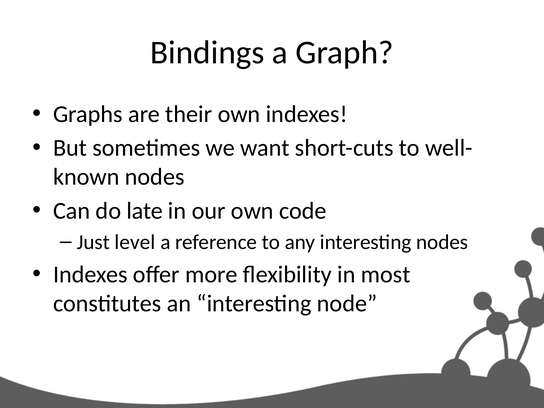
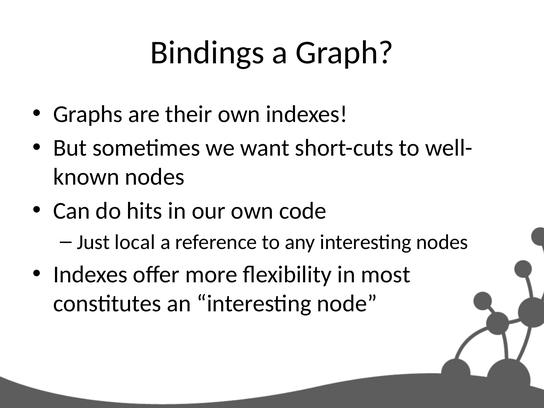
late: late -> hits
level: level -> local
